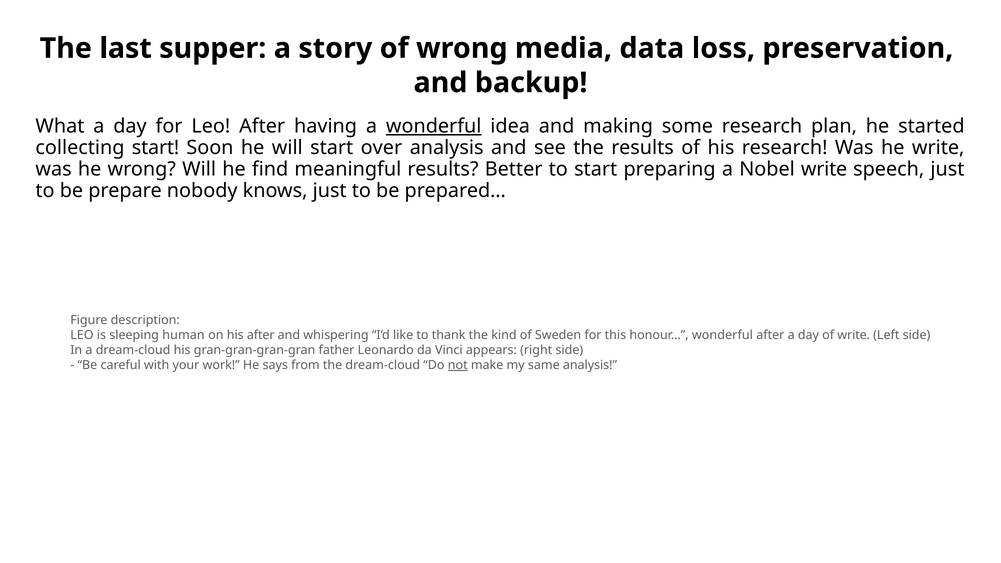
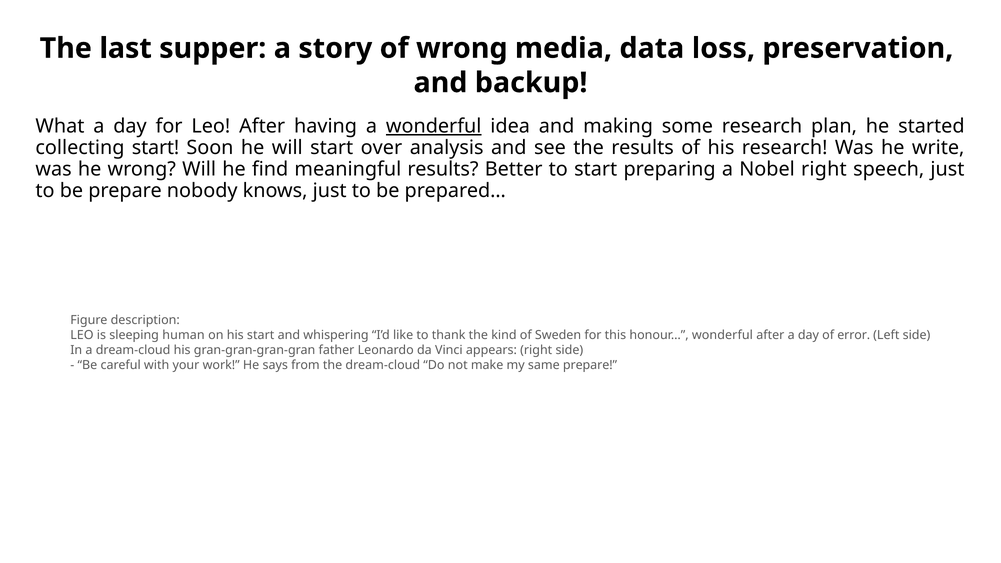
Nobel write: write -> right
his after: after -> start
of write: write -> error
not underline: present -> none
same analysis: analysis -> prepare
